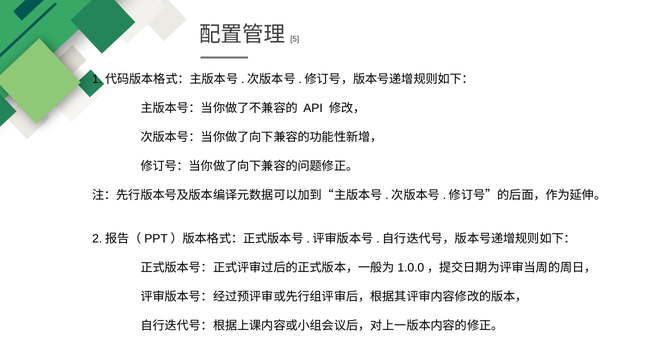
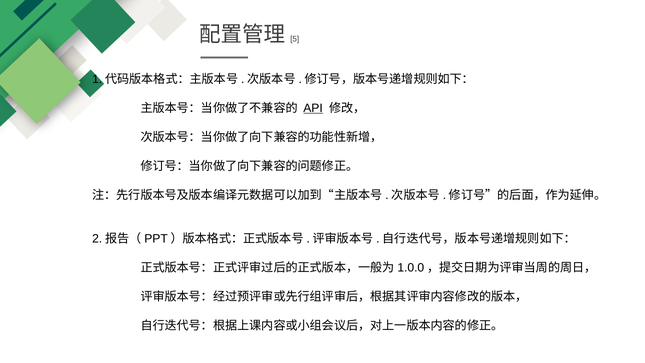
API underline: none -> present
